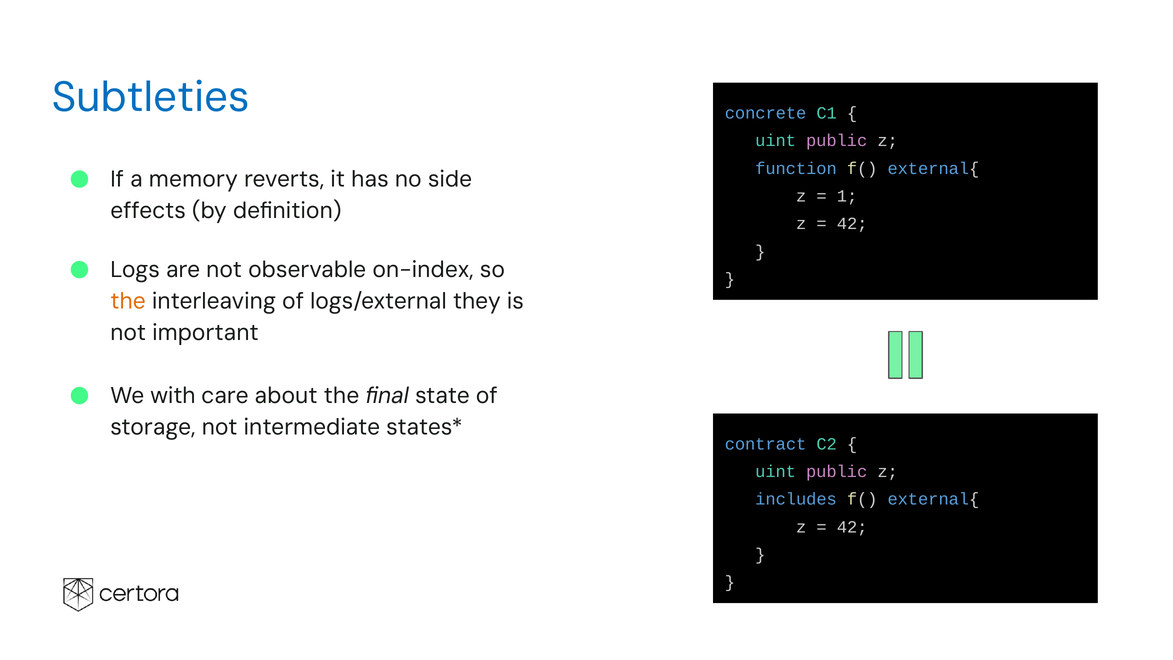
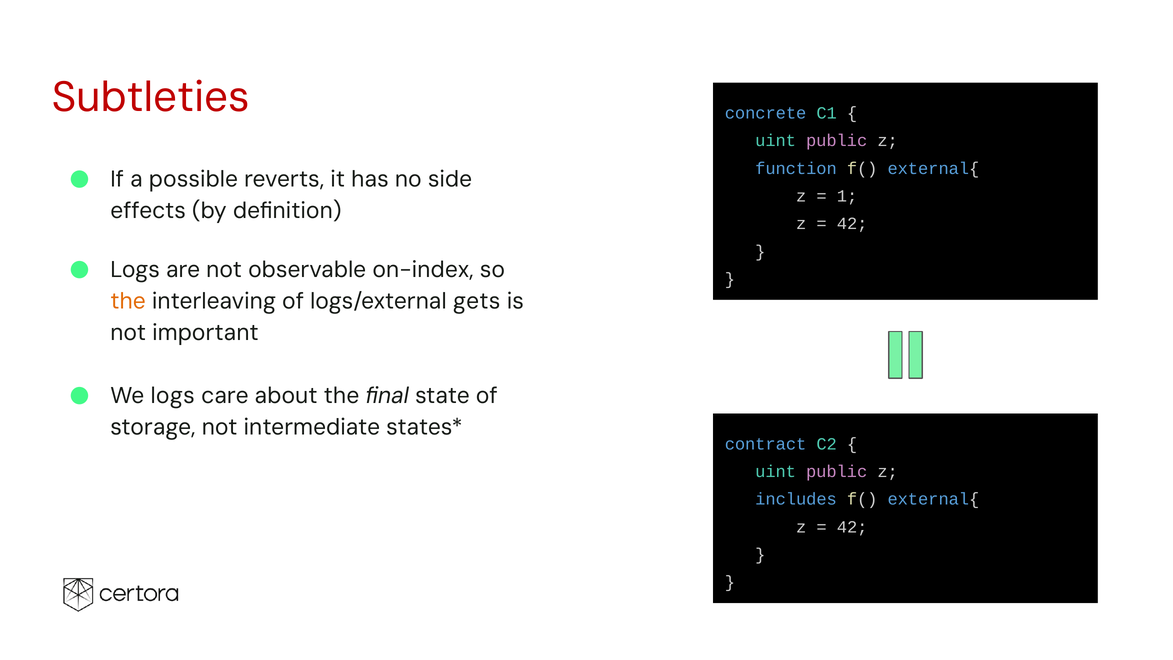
Subtleties colour: blue -> red
memory: memory -> possible
they: they -> gets
We with: with -> logs
